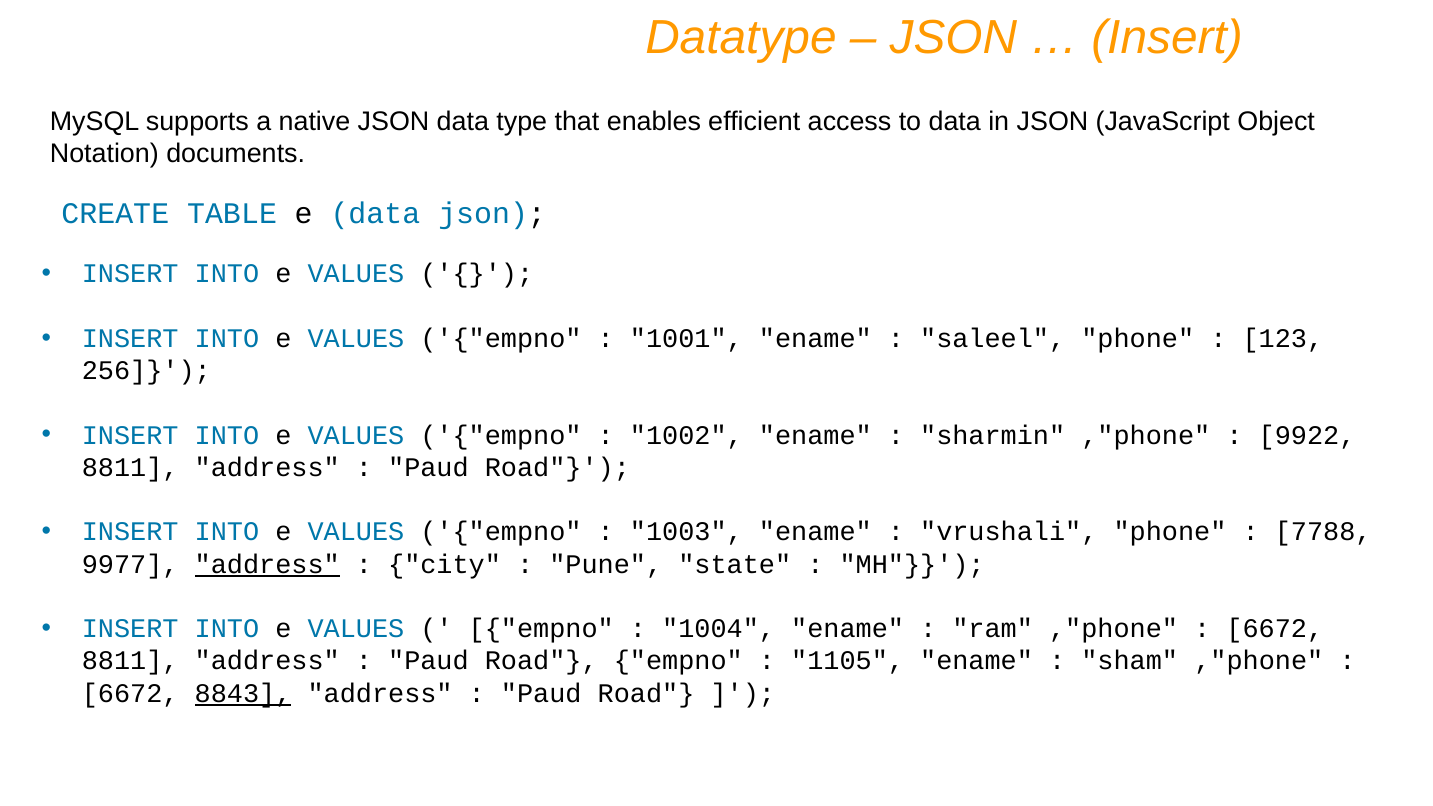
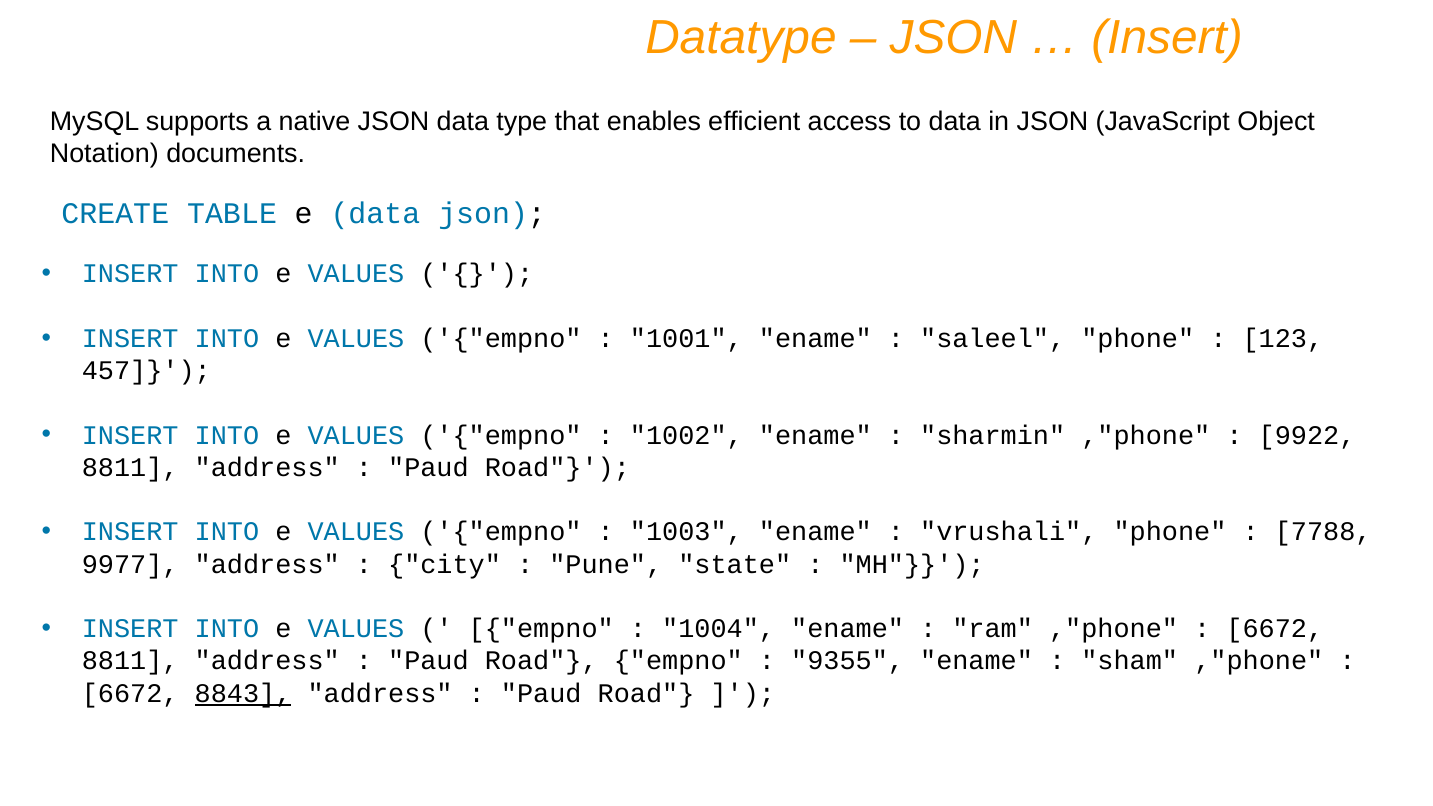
256: 256 -> 457
address at (267, 564) underline: present -> none
1105: 1105 -> 9355
